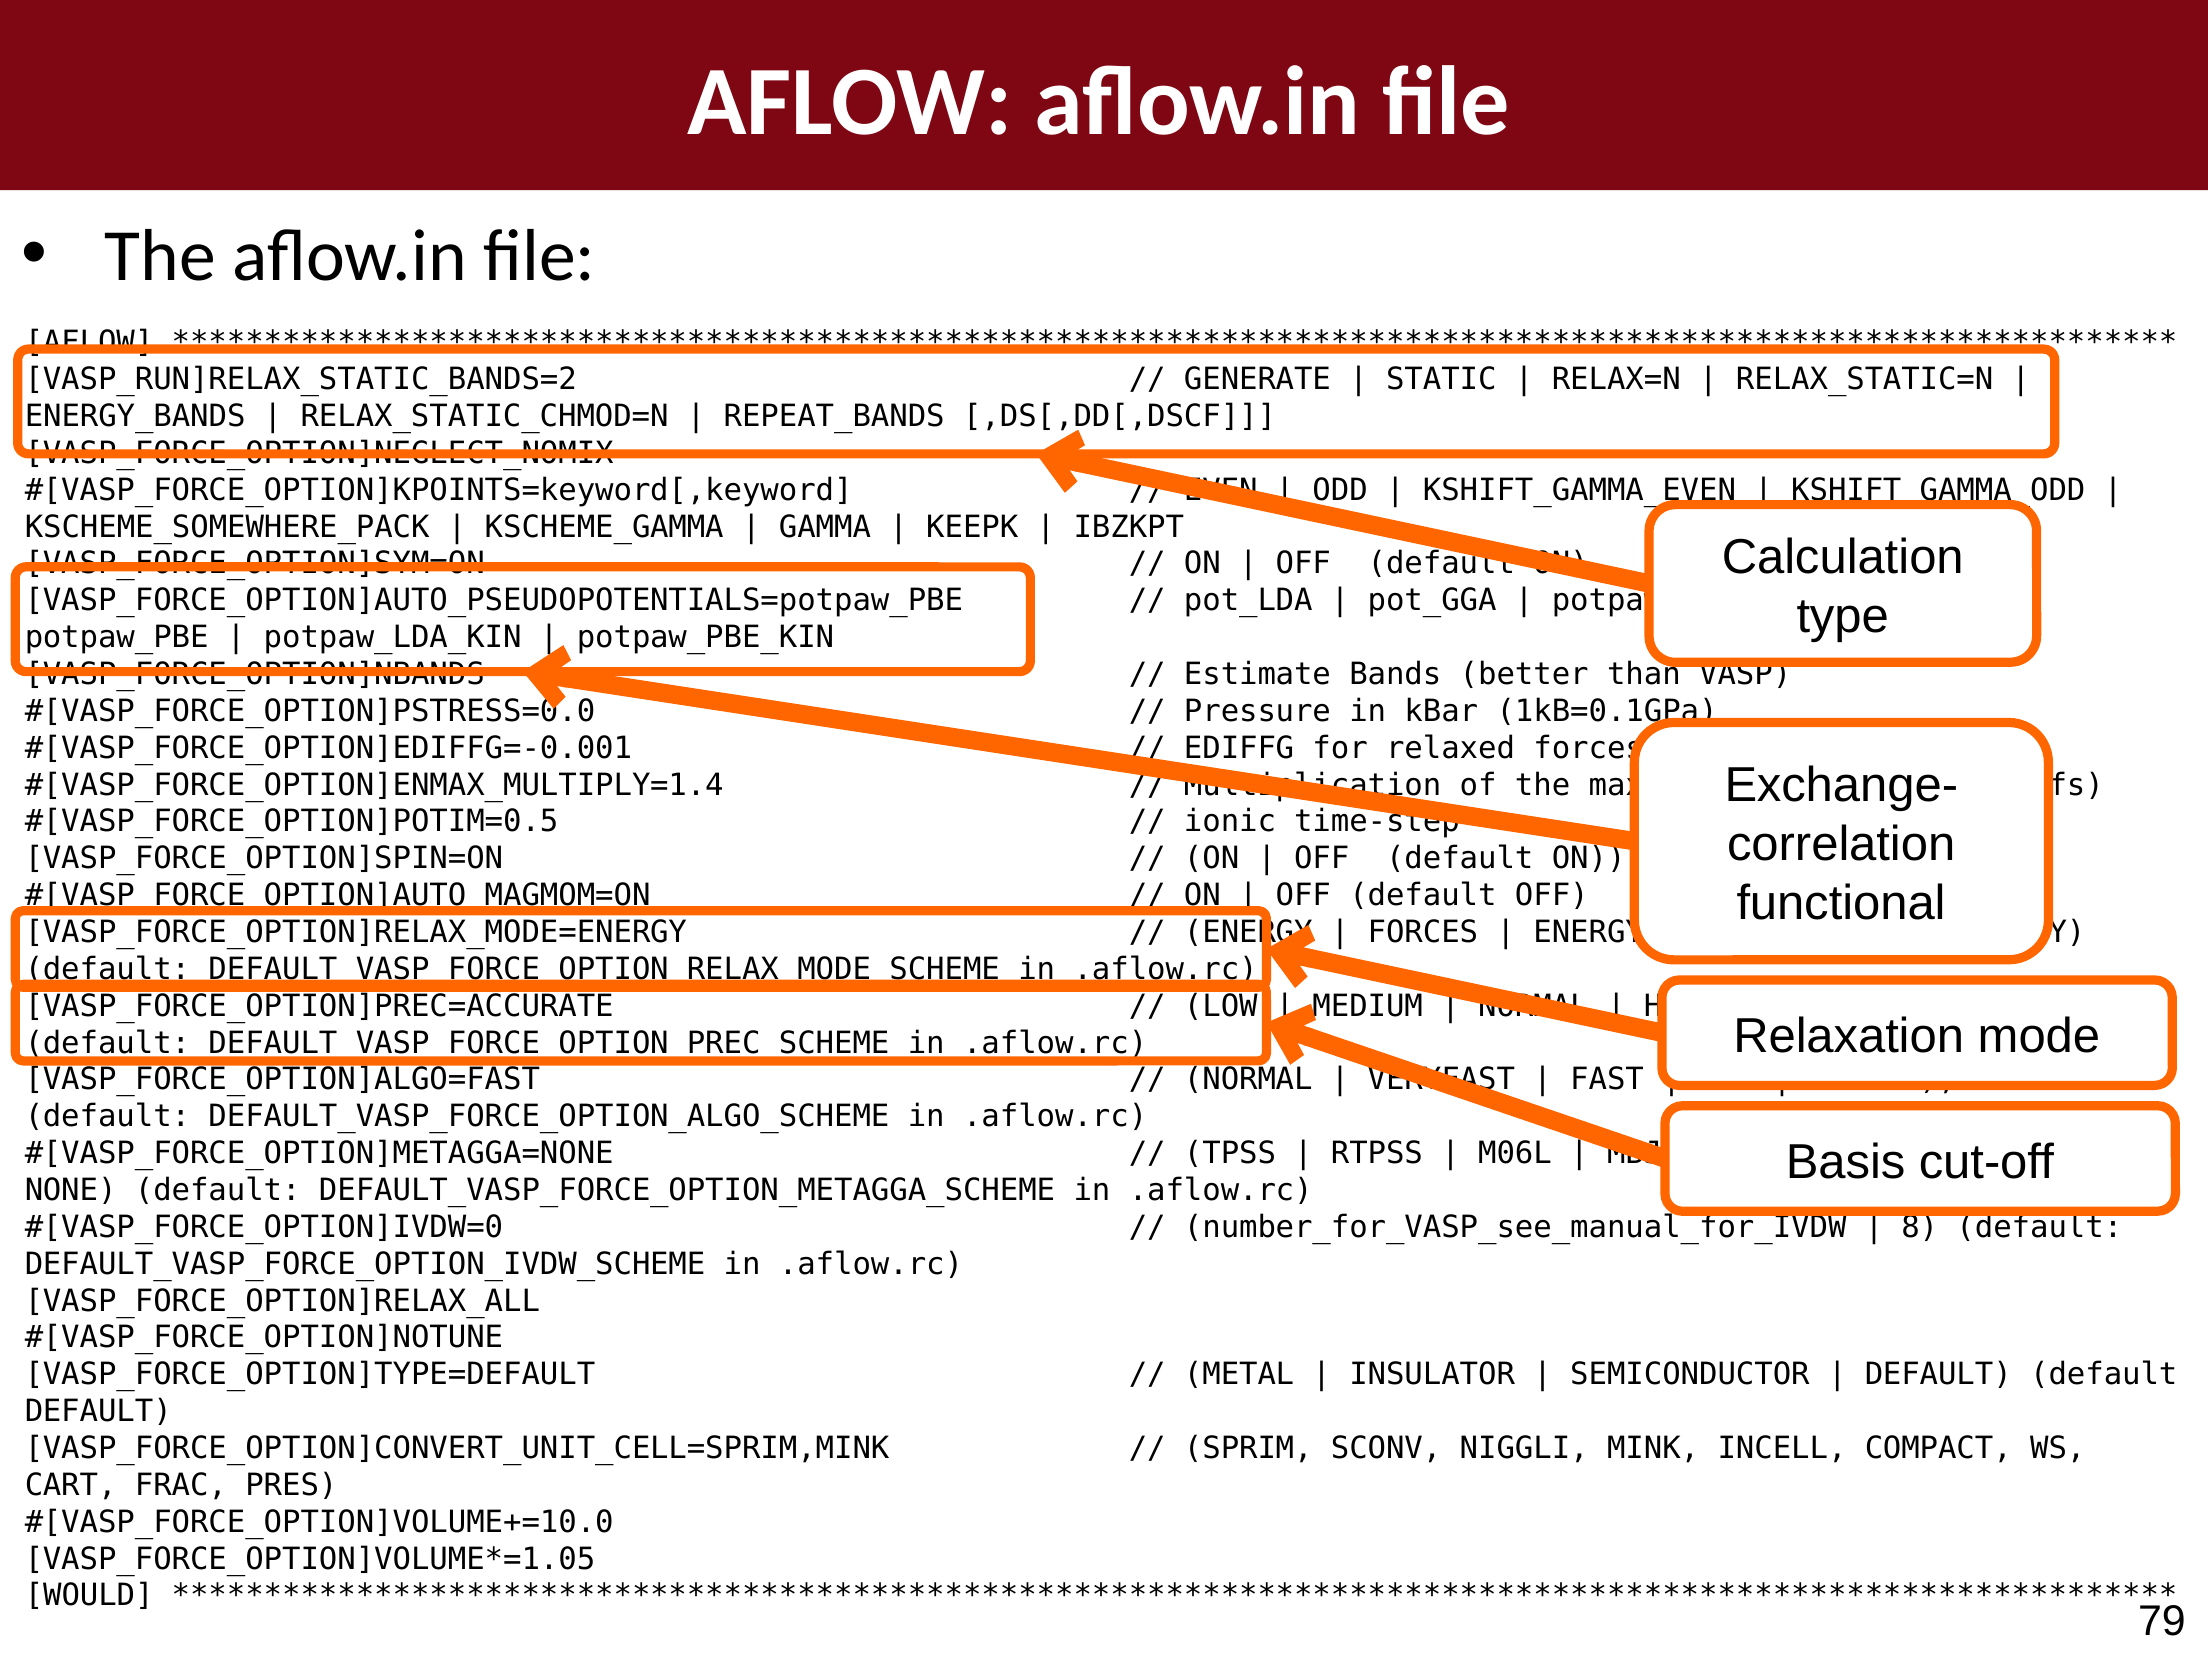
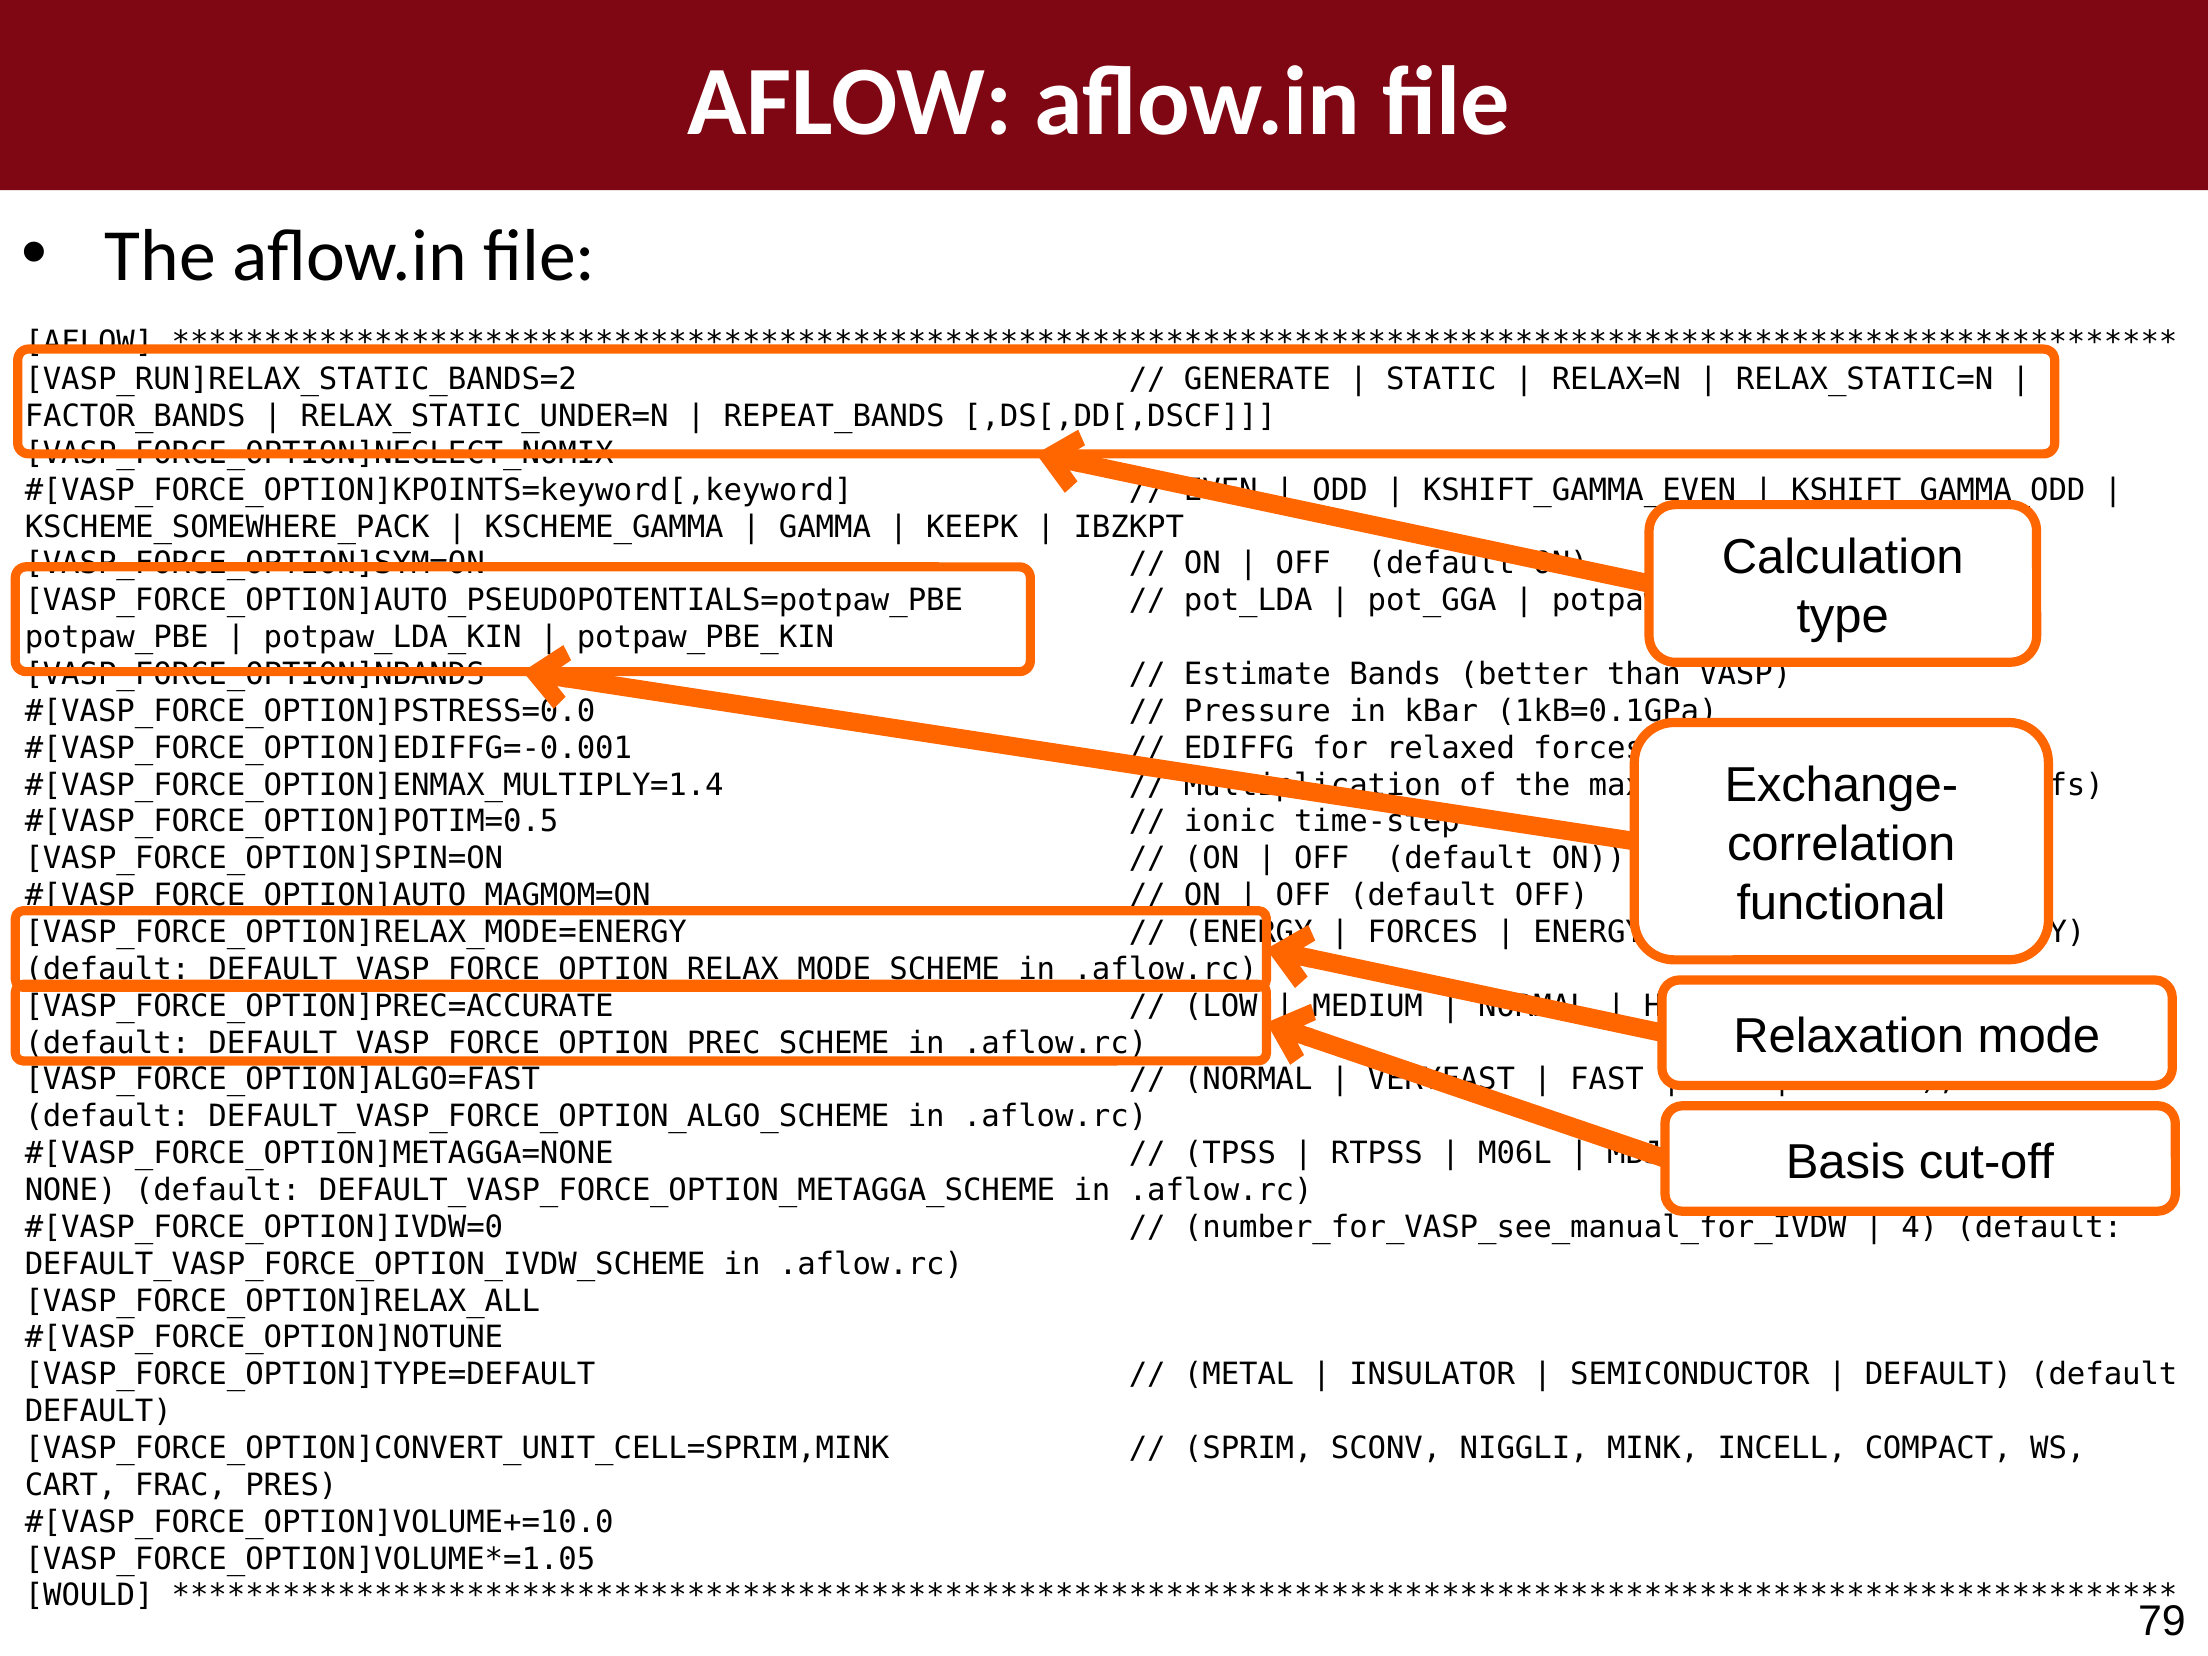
ENERGY_BANDS: ENERGY_BANDS -> FACTOR_BANDS
RELAX_STATIC_CHMOD=N: RELAX_STATIC_CHMOD=N -> RELAX_STATIC_UNDER=N
8: 8 -> 4
